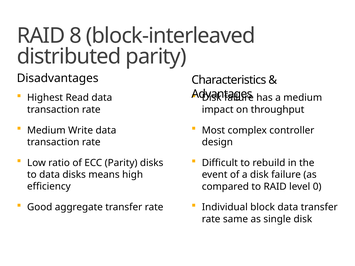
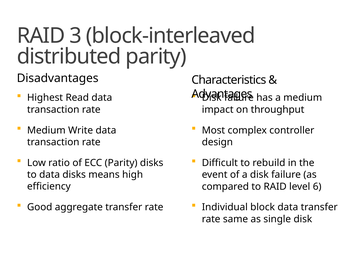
8: 8 -> 3
0: 0 -> 6
